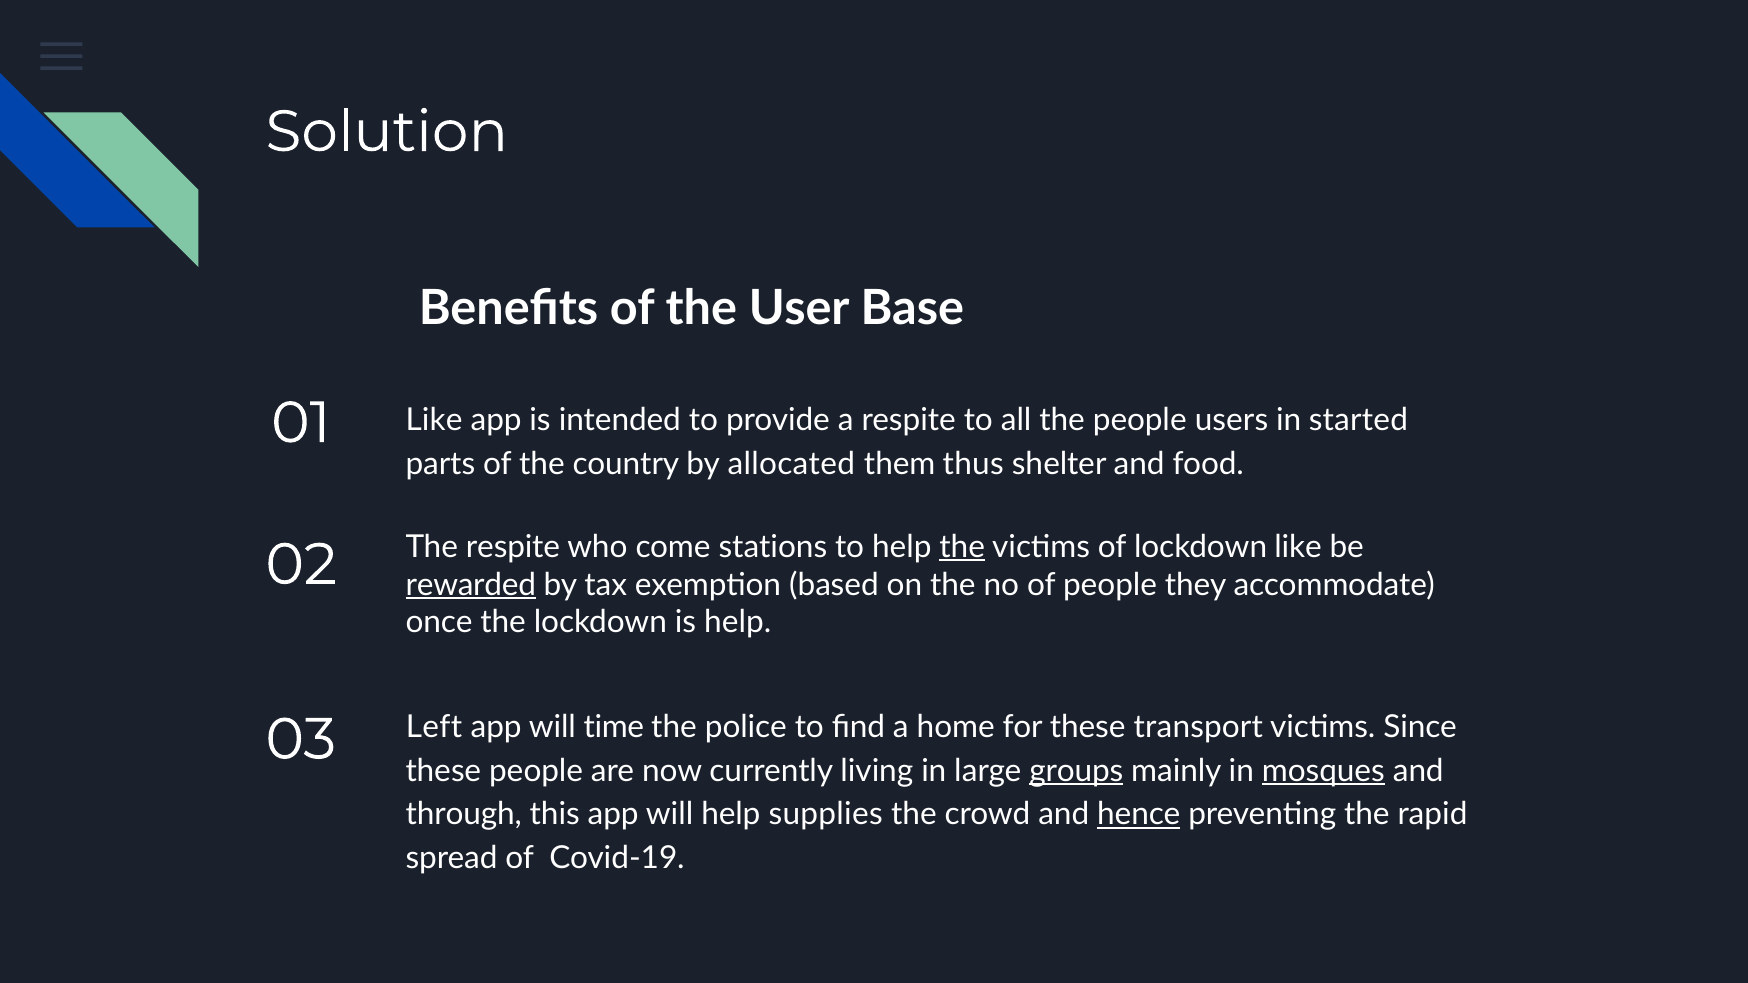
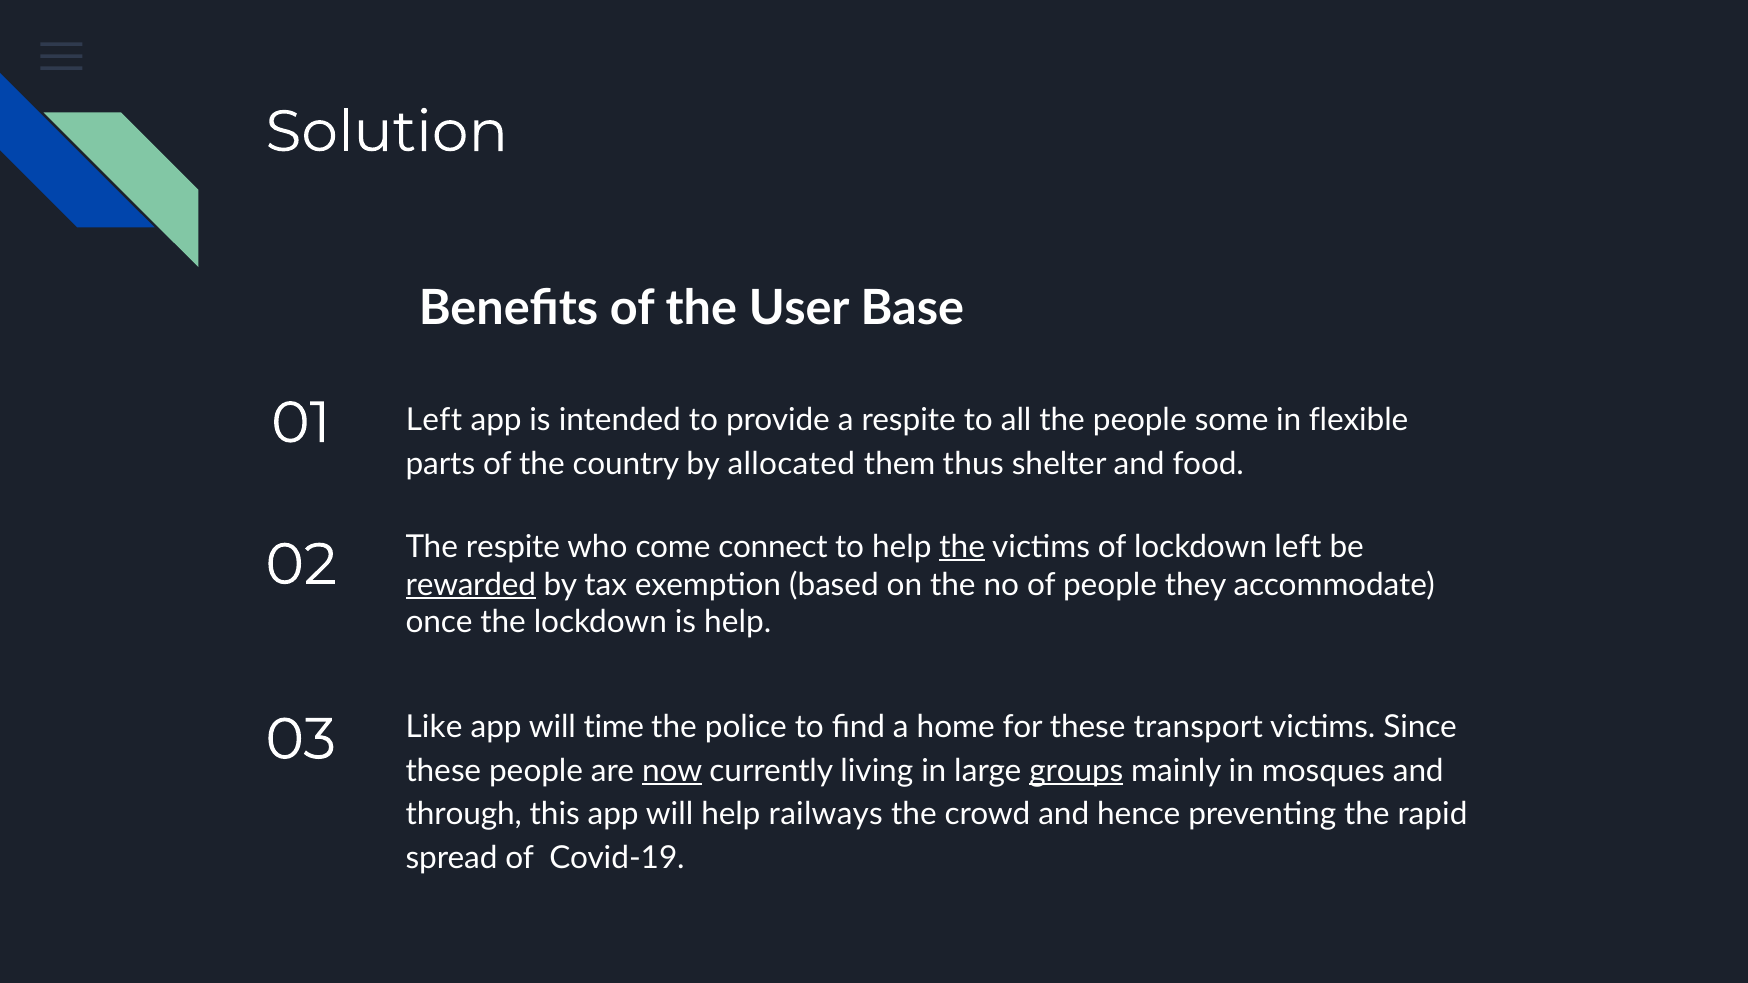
01 Like: Like -> Left
users: users -> some
started: started -> flexible
stations: stations -> connect
lockdown like: like -> left
Left: Left -> Like
now underline: none -> present
mosques underline: present -> none
supplies: supplies -> railways
hence underline: present -> none
